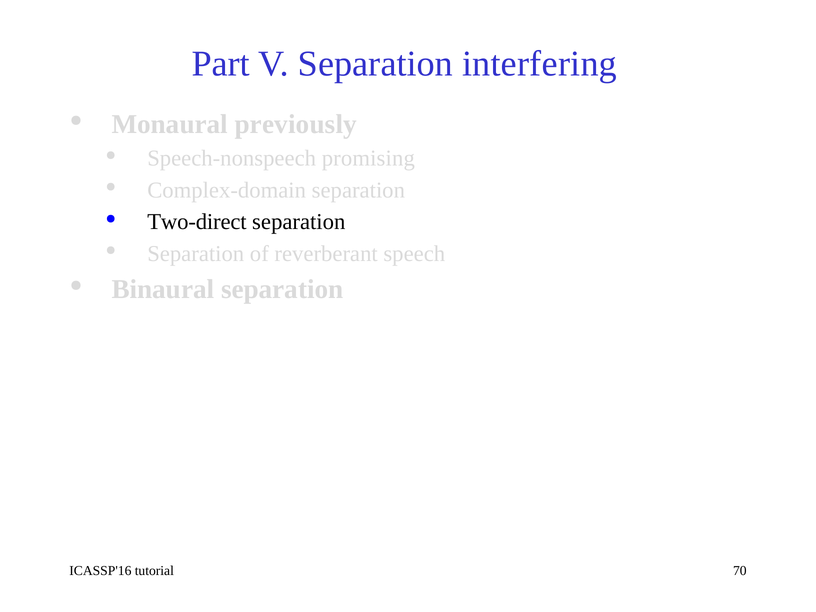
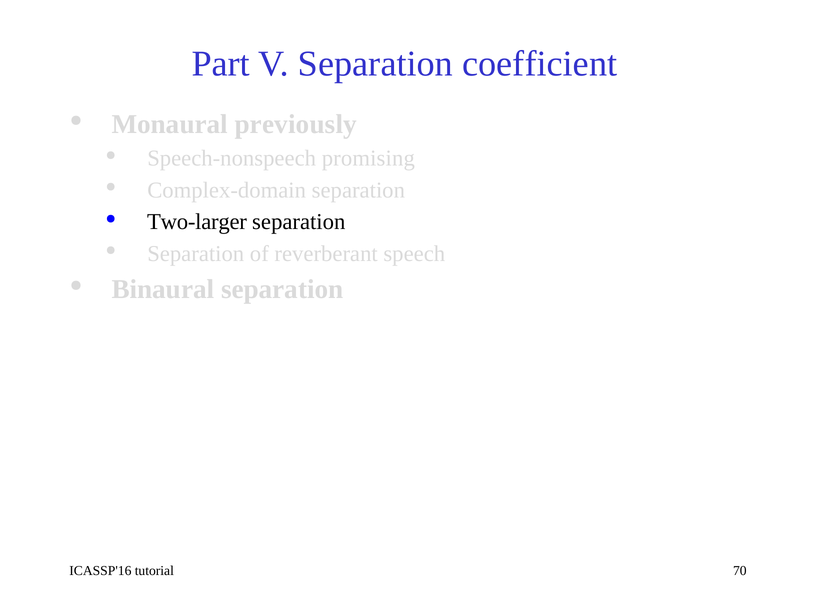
interfering: interfering -> coefficient
Two-direct: Two-direct -> Two-larger
